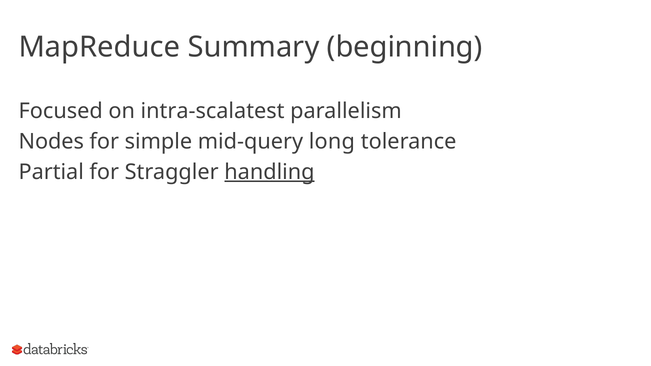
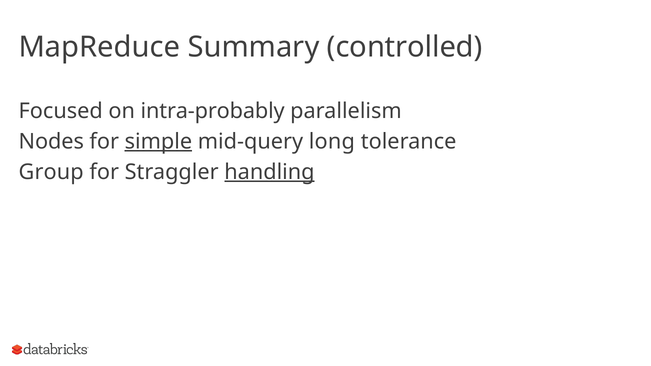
beginning: beginning -> controlled
intra-scalatest: intra-scalatest -> intra-probably
simple underline: none -> present
Partial: Partial -> Group
